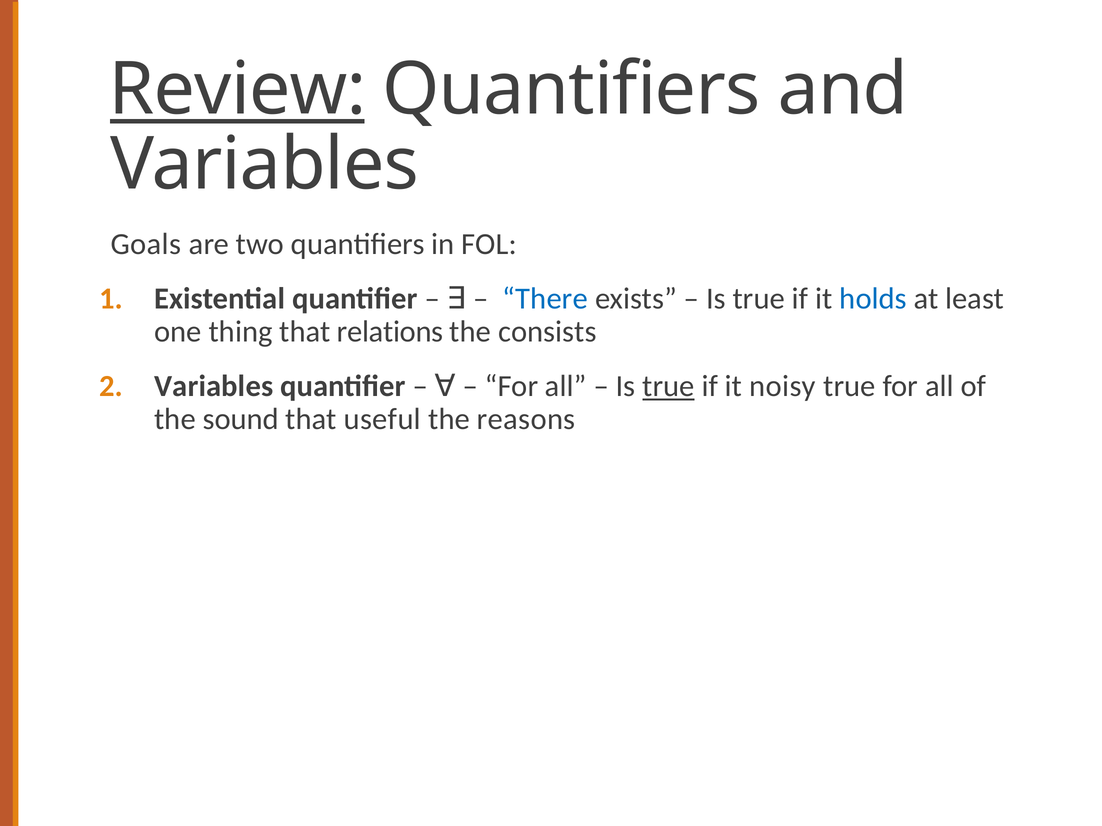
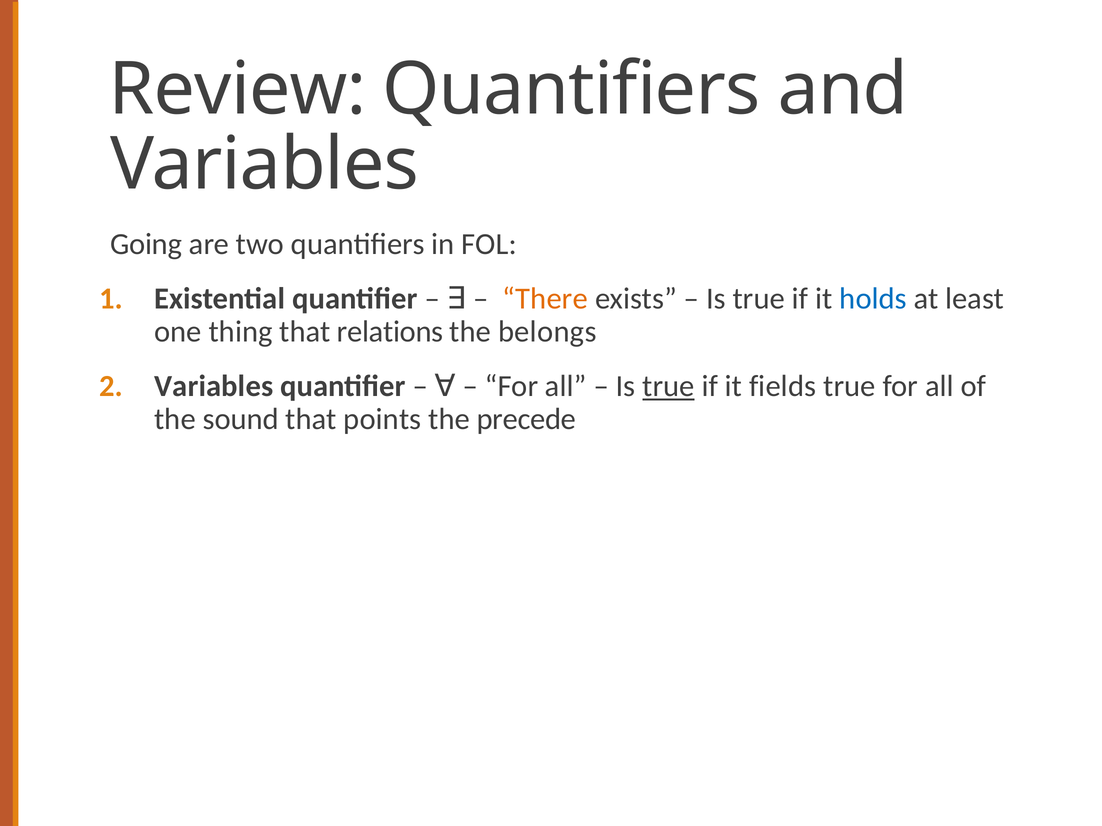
Review underline: present -> none
Goals: Goals -> Going
There colour: blue -> orange
consists: consists -> belongs
noisy: noisy -> fields
useful: useful -> points
reasons: reasons -> precede
